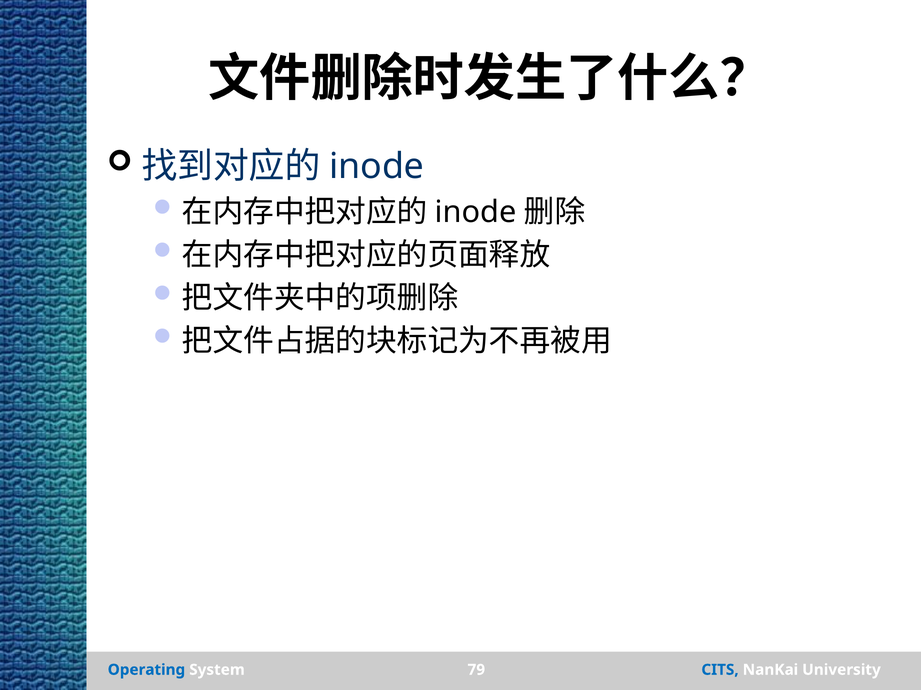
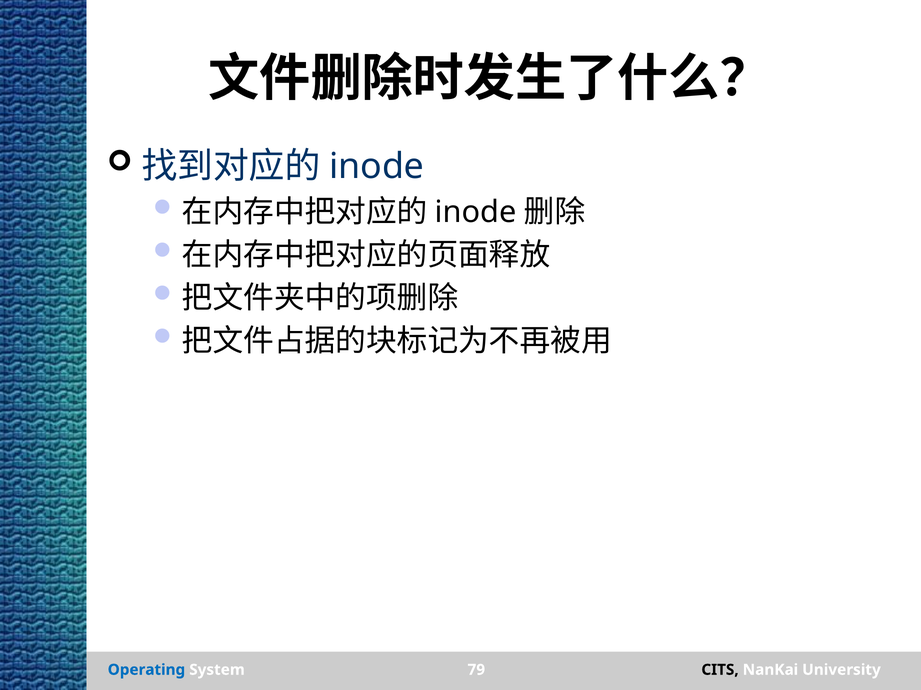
CITS colour: blue -> black
